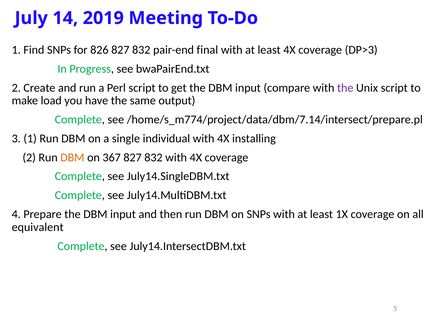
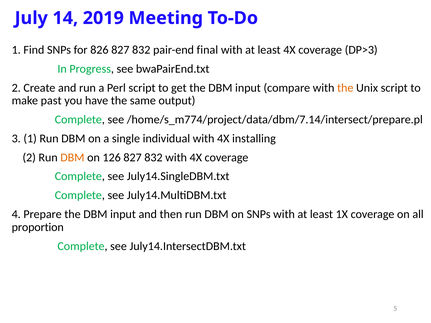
the at (345, 88) colour: purple -> orange
load: load -> past
367: 367 -> 126
equivalent: equivalent -> proportion
